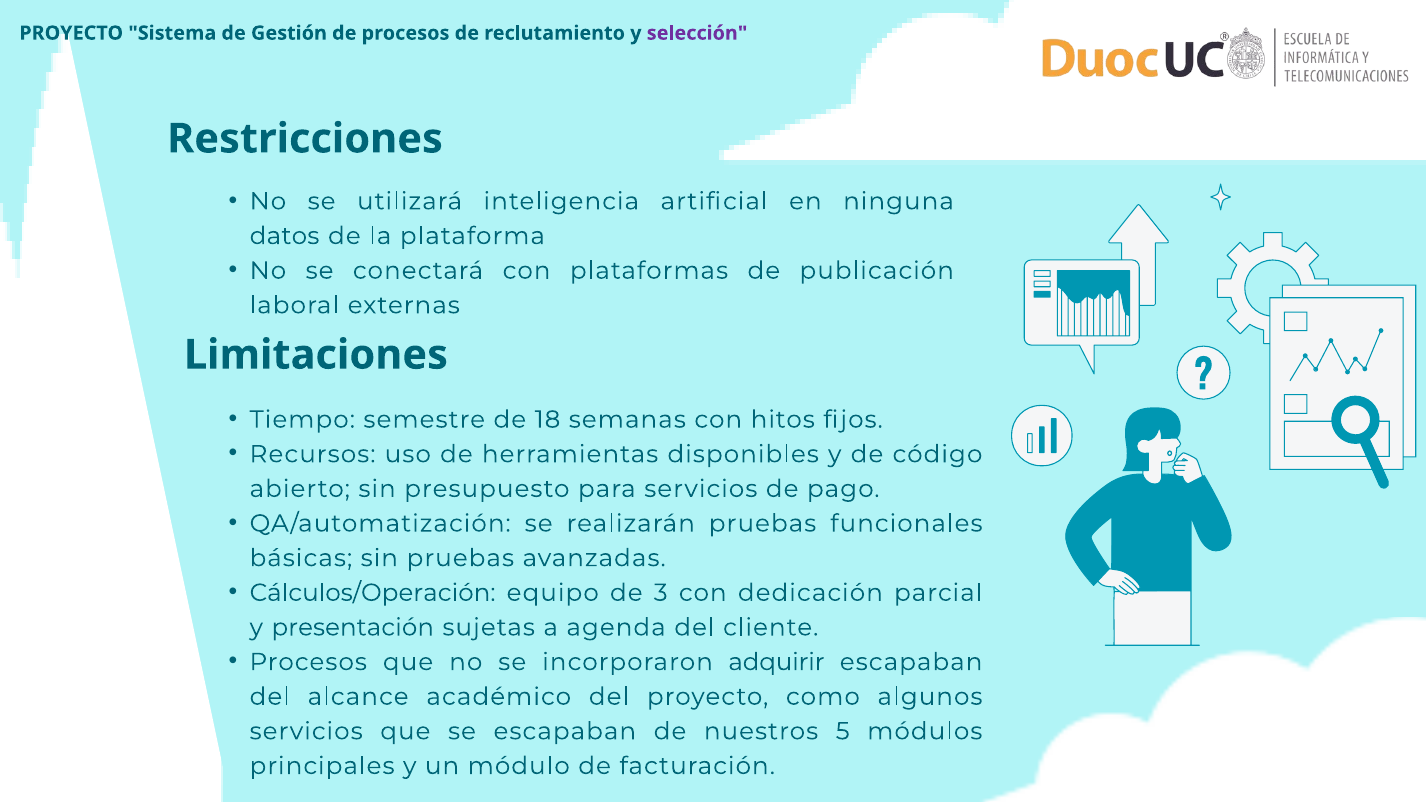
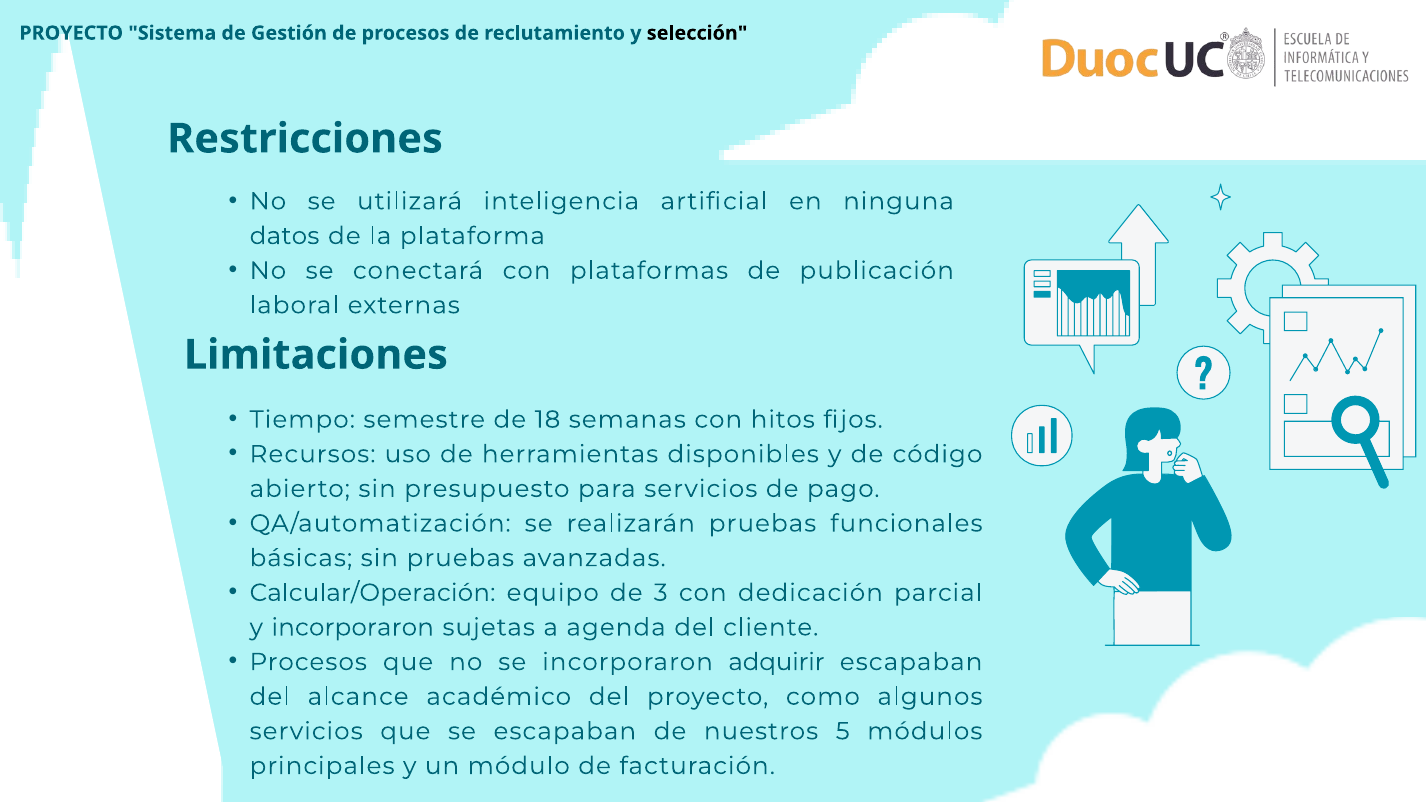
selección colour: purple -> black
Cálculos/Operación: Cálculos/Operación -> Calcular/Operación
y presentación: presentación -> incorporaron
